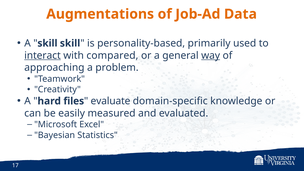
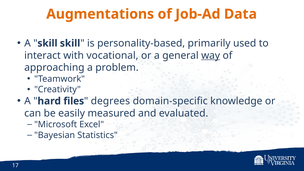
interact underline: present -> none
compared: compared -> vocational
evaluate: evaluate -> degrees
